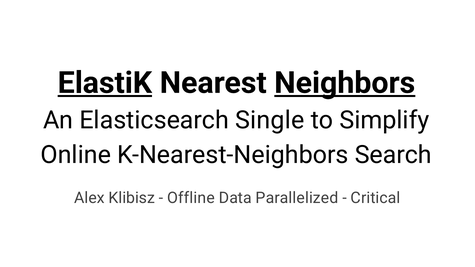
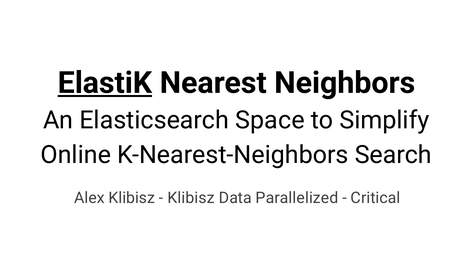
Neighbors underline: present -> none
Single: Single -> Space
Offline at (191, 198): Offline -> Klibisz
